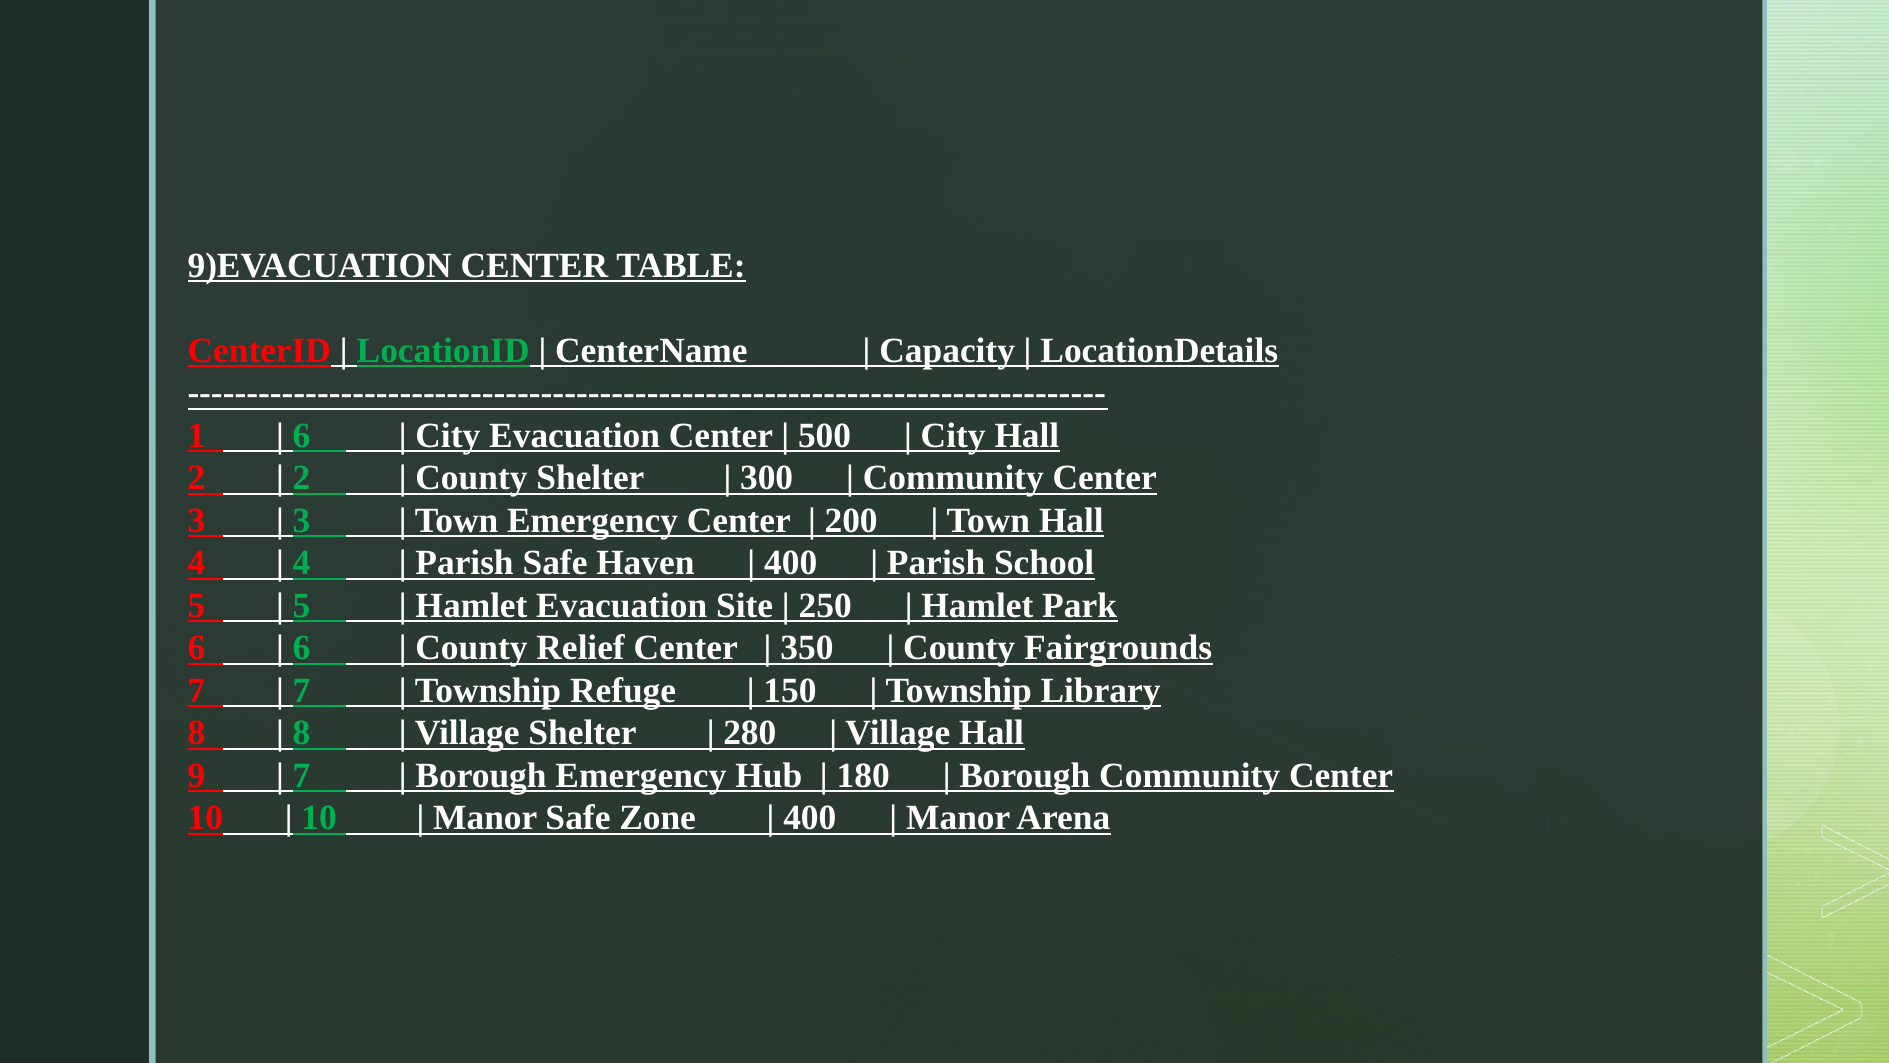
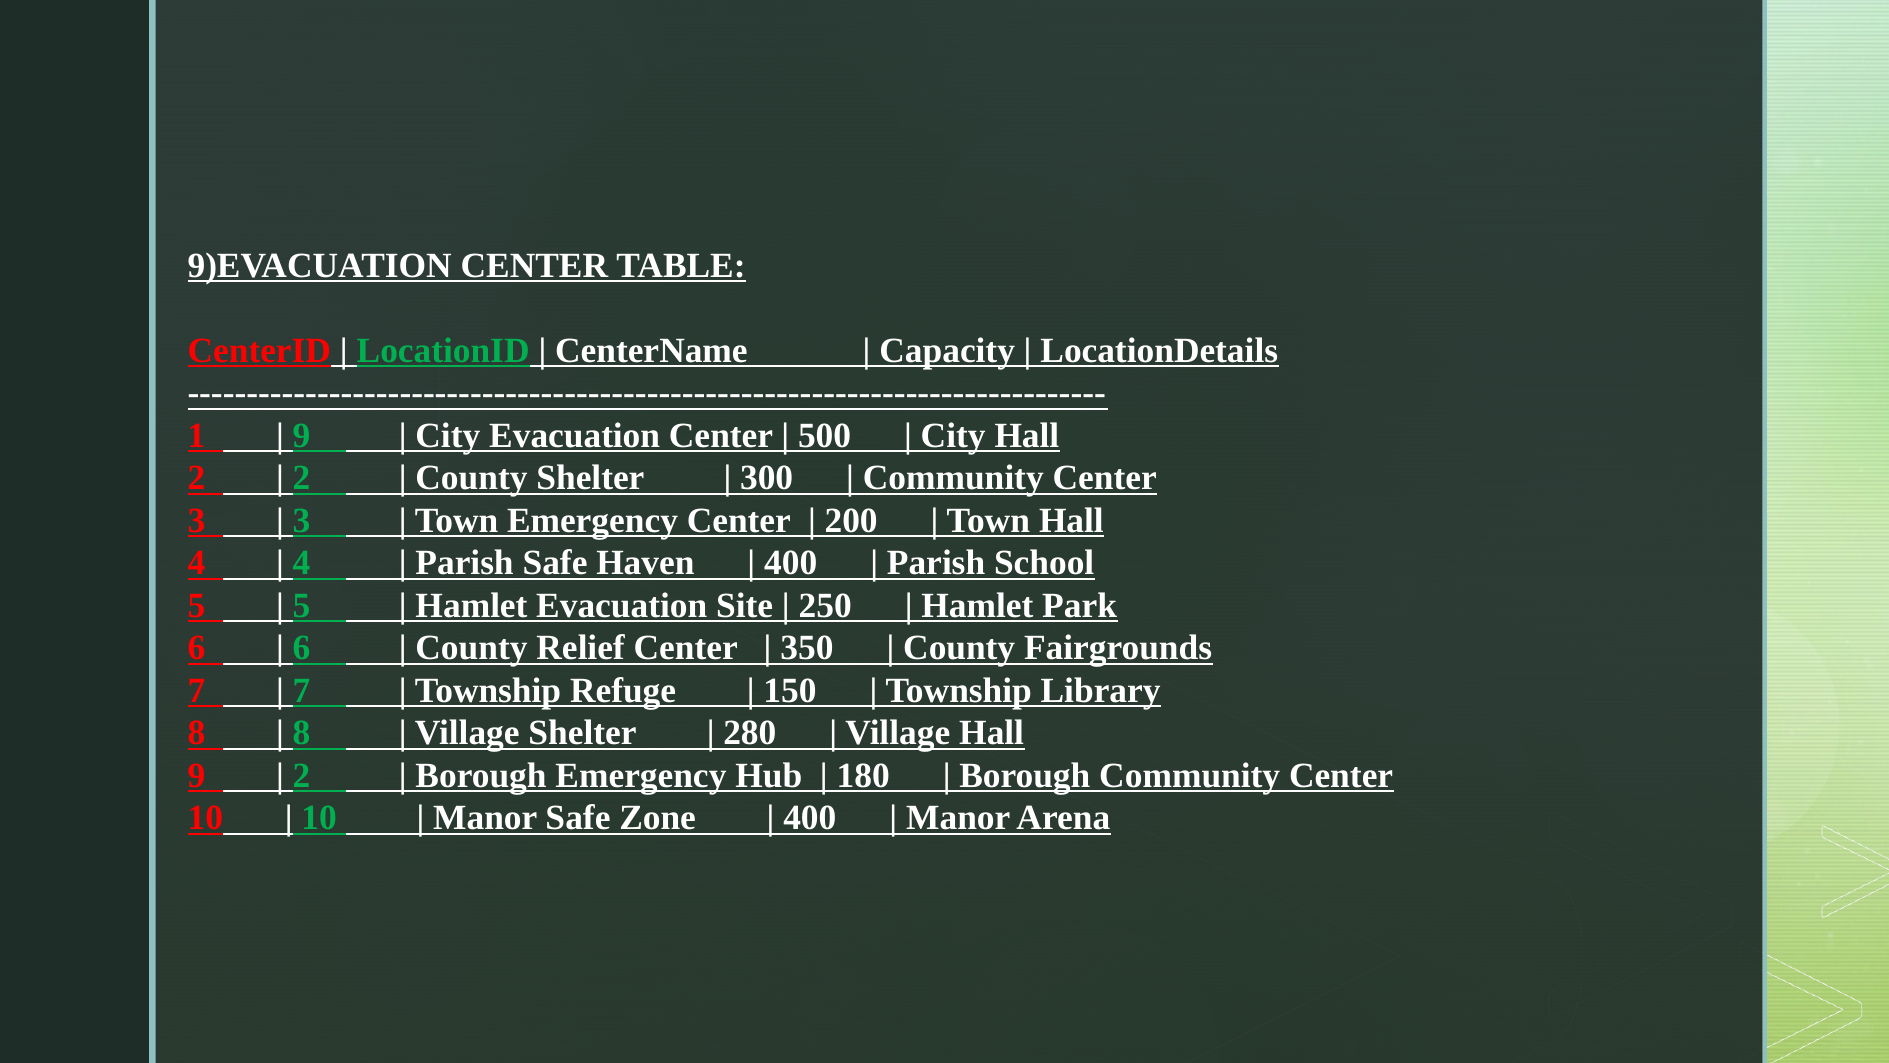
6 at (302, 435): 6 -> 9
7 at (302, 775): 7 -> 2
